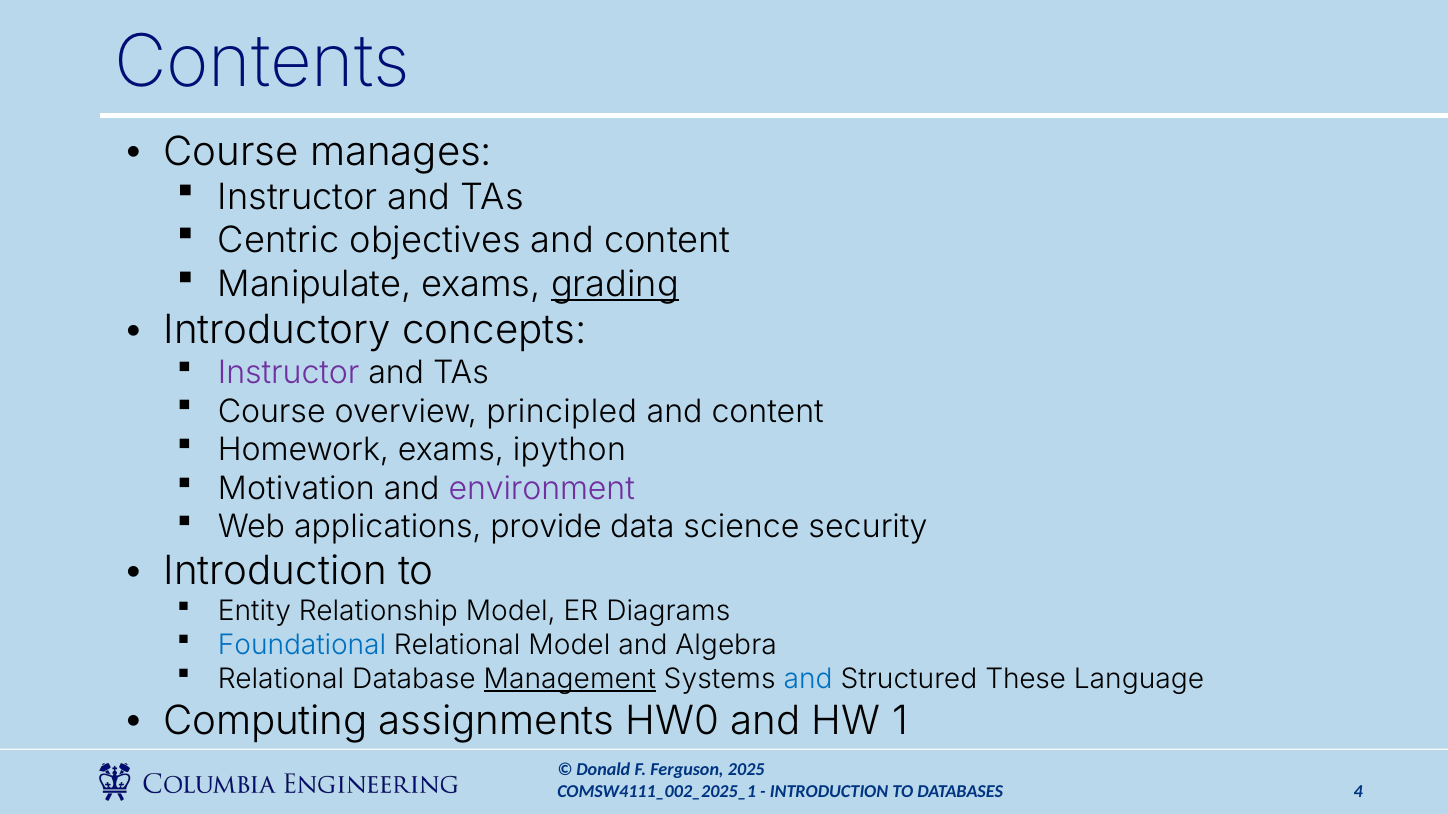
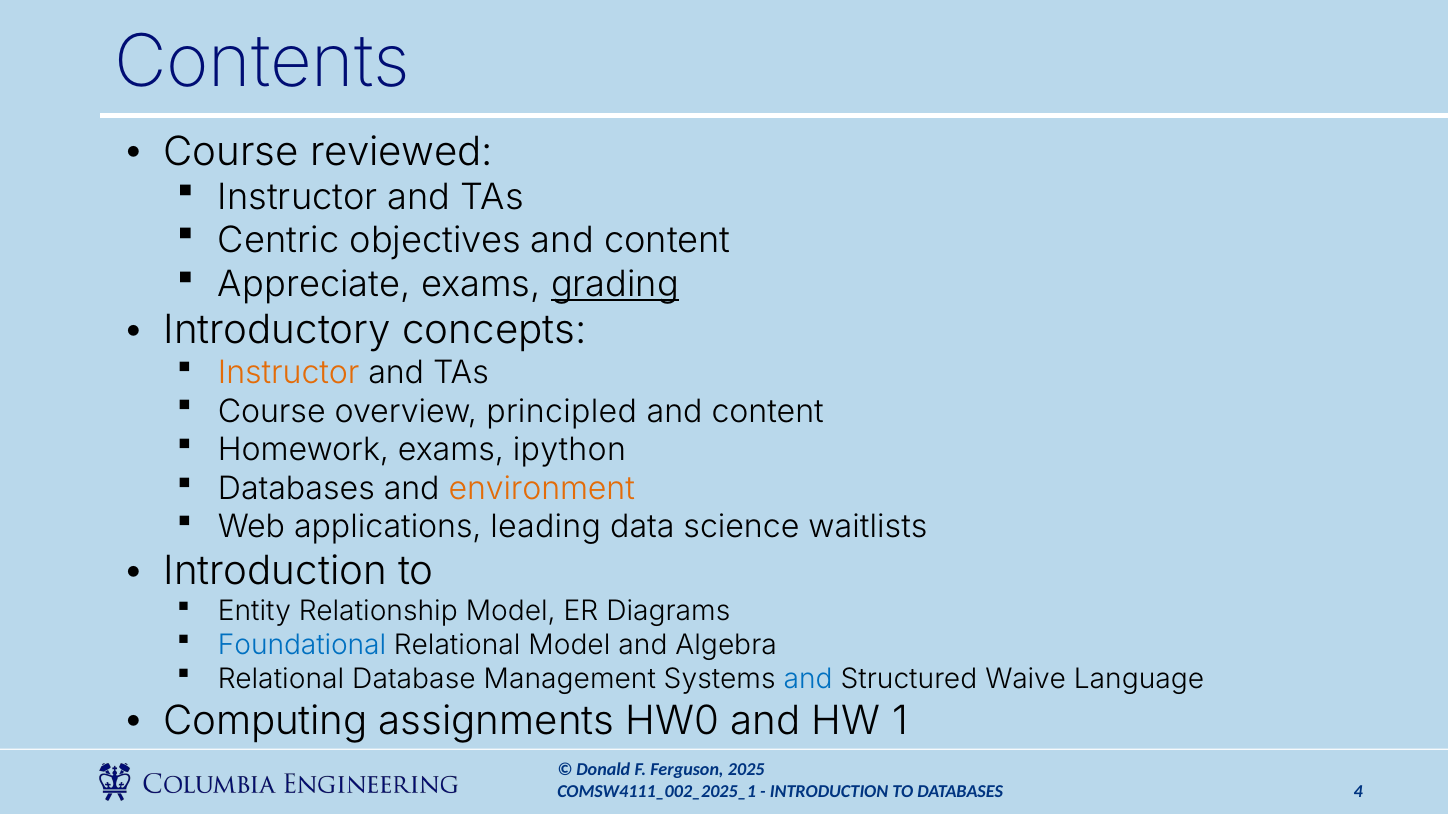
manages: manages -> reviewed
Manipulate: Manipulate -> Appreciate
Instructor at (289, 373) colour: purple -> orange
Motivation at (296, 489): Motivation -> Databases
environment colour: purple -> orange
provide: provide -> leading
security: security -> waitlists
Management underline: present -> none
These: These -> Waive
